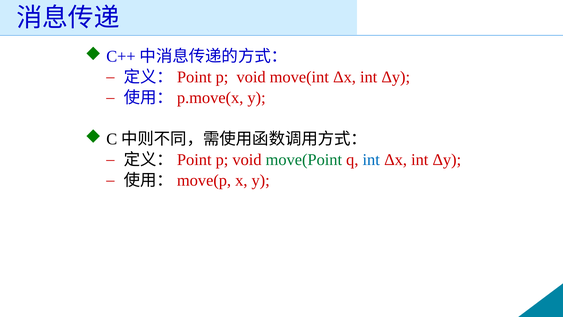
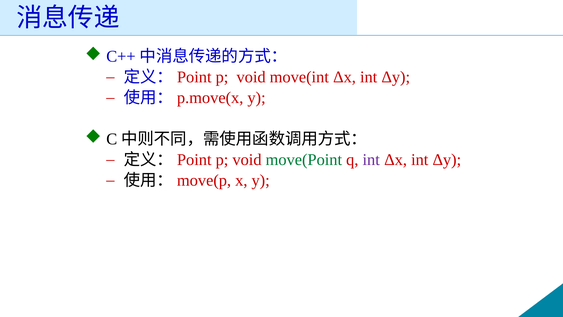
int at (371, 160) colour: blue -> purple
